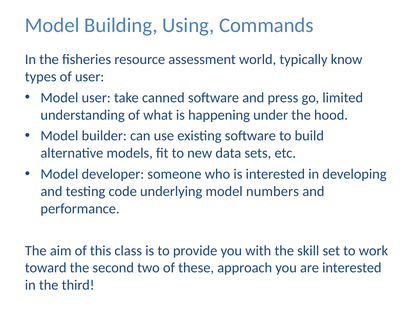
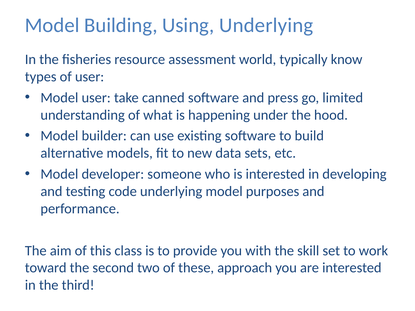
Using Commands: Commands -> Underlying
numbers: numbers -> purposes
